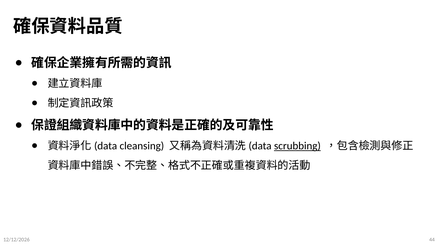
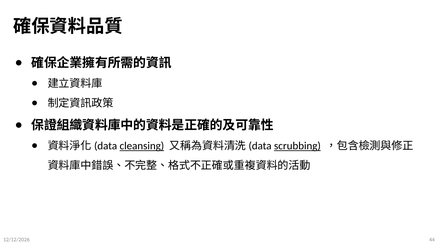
cleansing underline: none -> present
